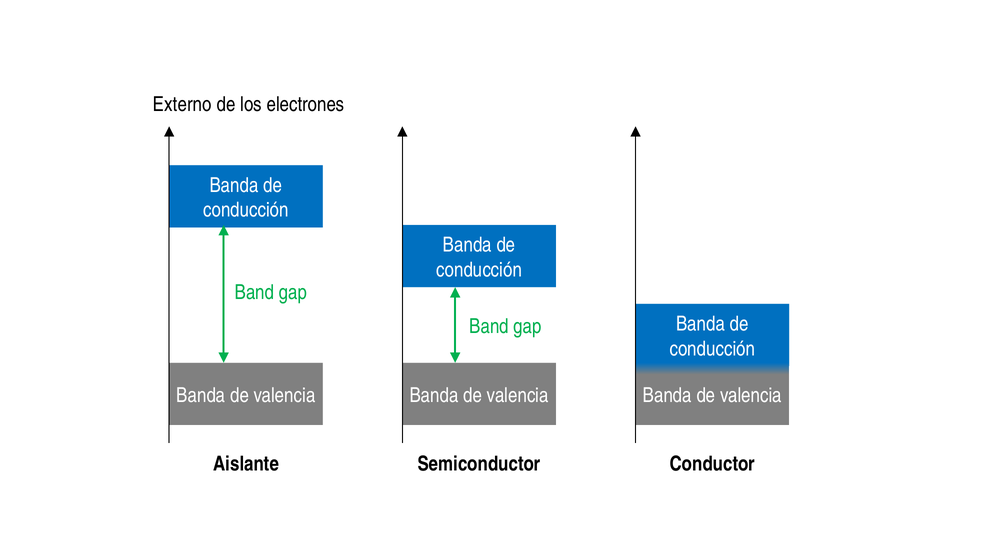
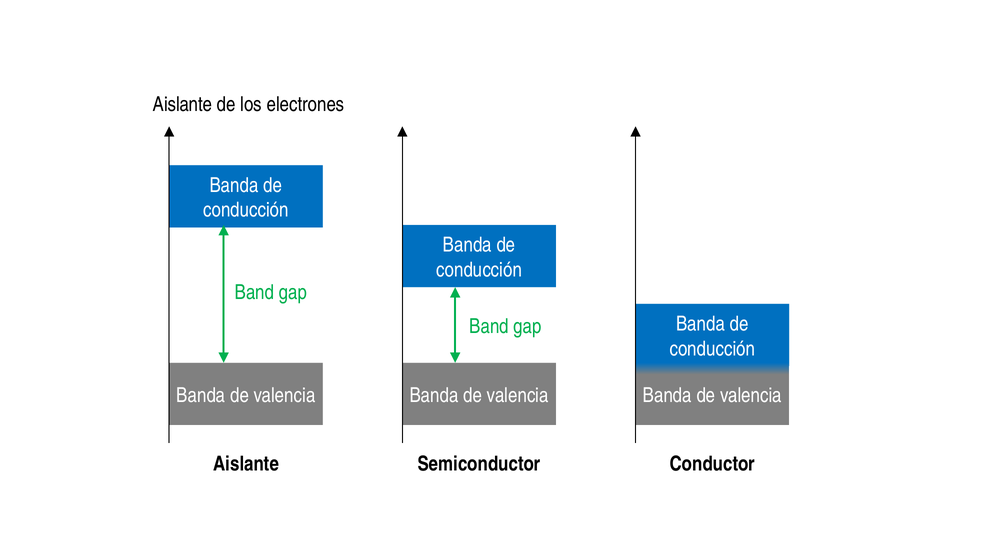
Externo at (182, 104): Externo -> Aislante
